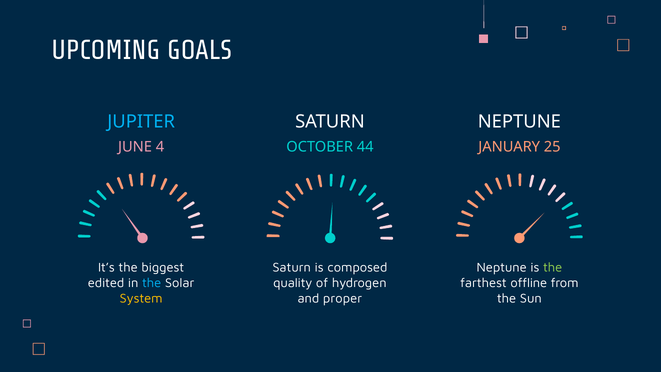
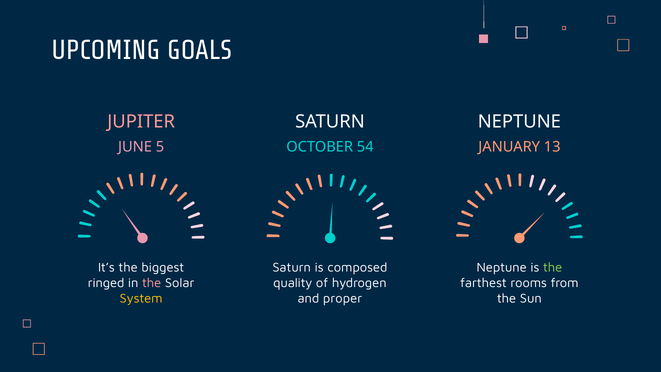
JUPITER colour: light blue -> pink
4: 4 -> 5
44: 44 -> 54
25: 25 -> 13
edited: edited -> ringed
the at (152, 283) colour: light blue -> pink
offline: offline -> rooms
